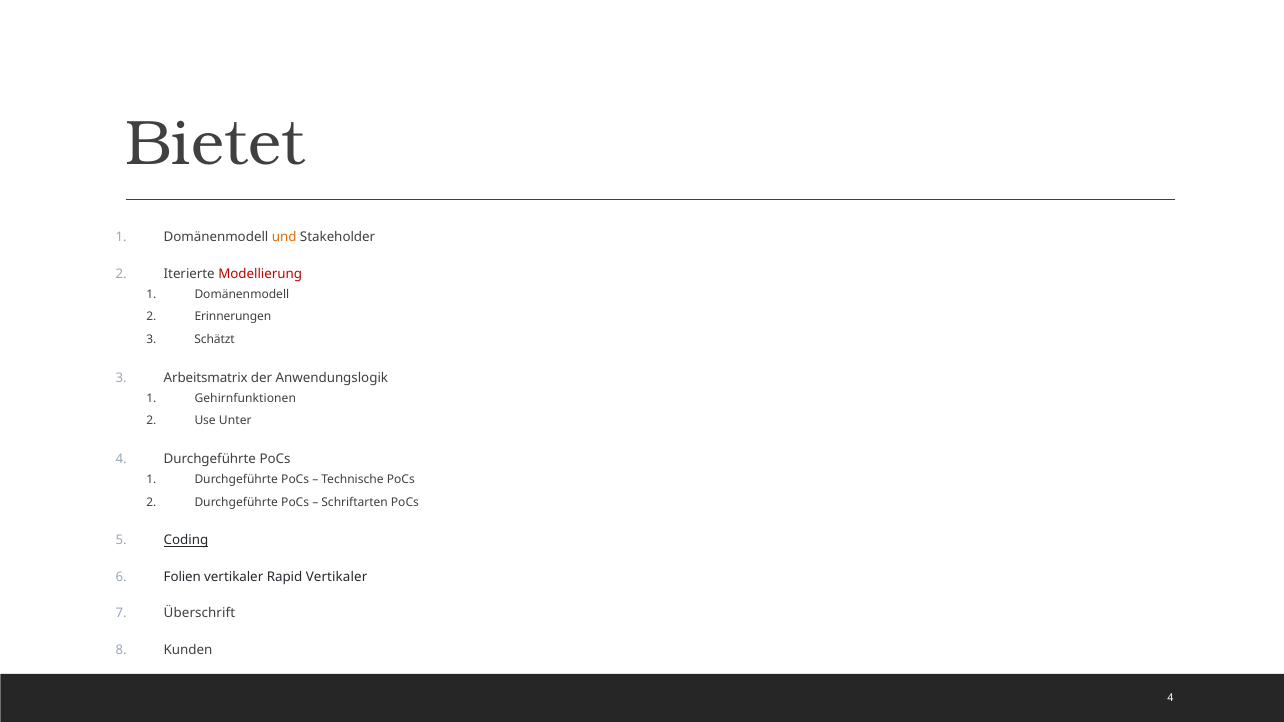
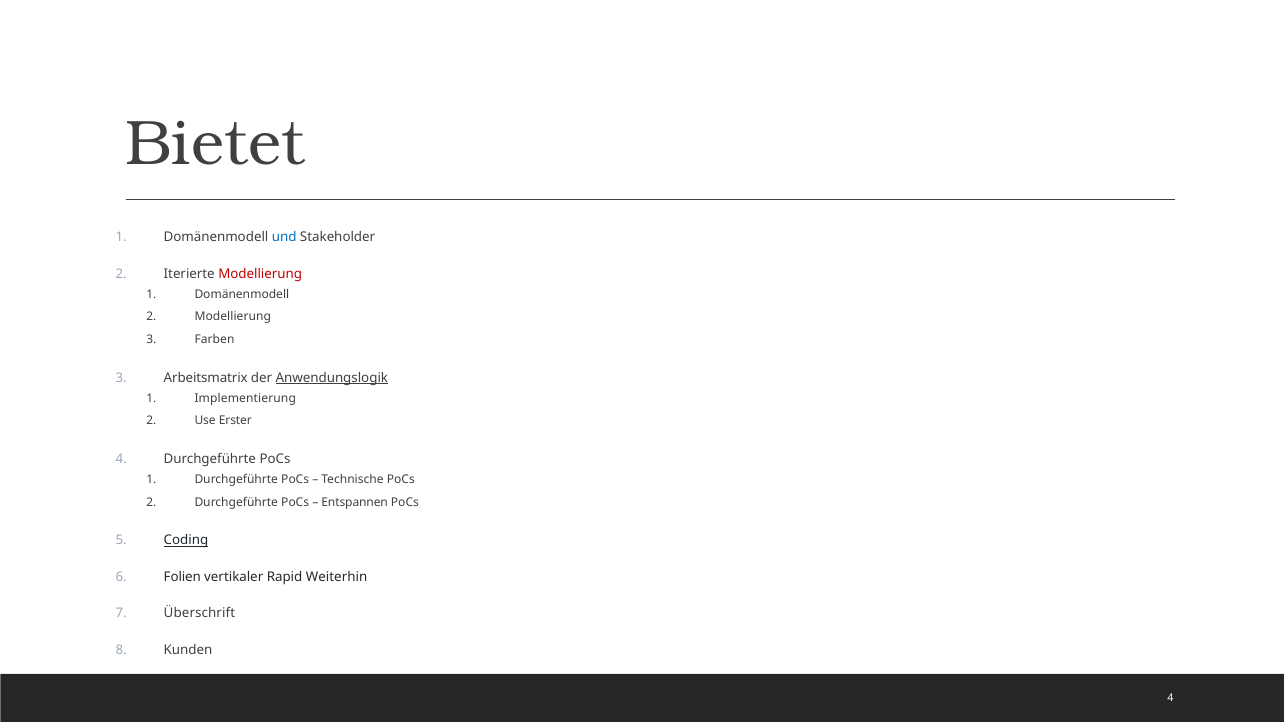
und colour: orange -> blue
Erinnerungen at (233, 317): Erinnerungen -> Modellierung
Schätzt: Schätzt -> Farben
Anwendungslogik underline: none -> present
Gehirnfunktionen: Gehirnfunktionen -> Implementierung
Unter: Unter -> Erster
Schriftarten: Schriftarten -> Entspannen
Rapid Vertikaler: Vertikaler -> Weiterhin
